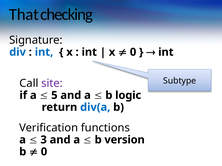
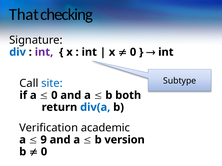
int at (44, 52) colour: blue -> purple
site colour: purple -> blue
5 at (54, 96): 5 -> 0
logic: logic -> both
functions: functions -> academic
3: 3 -> 9
